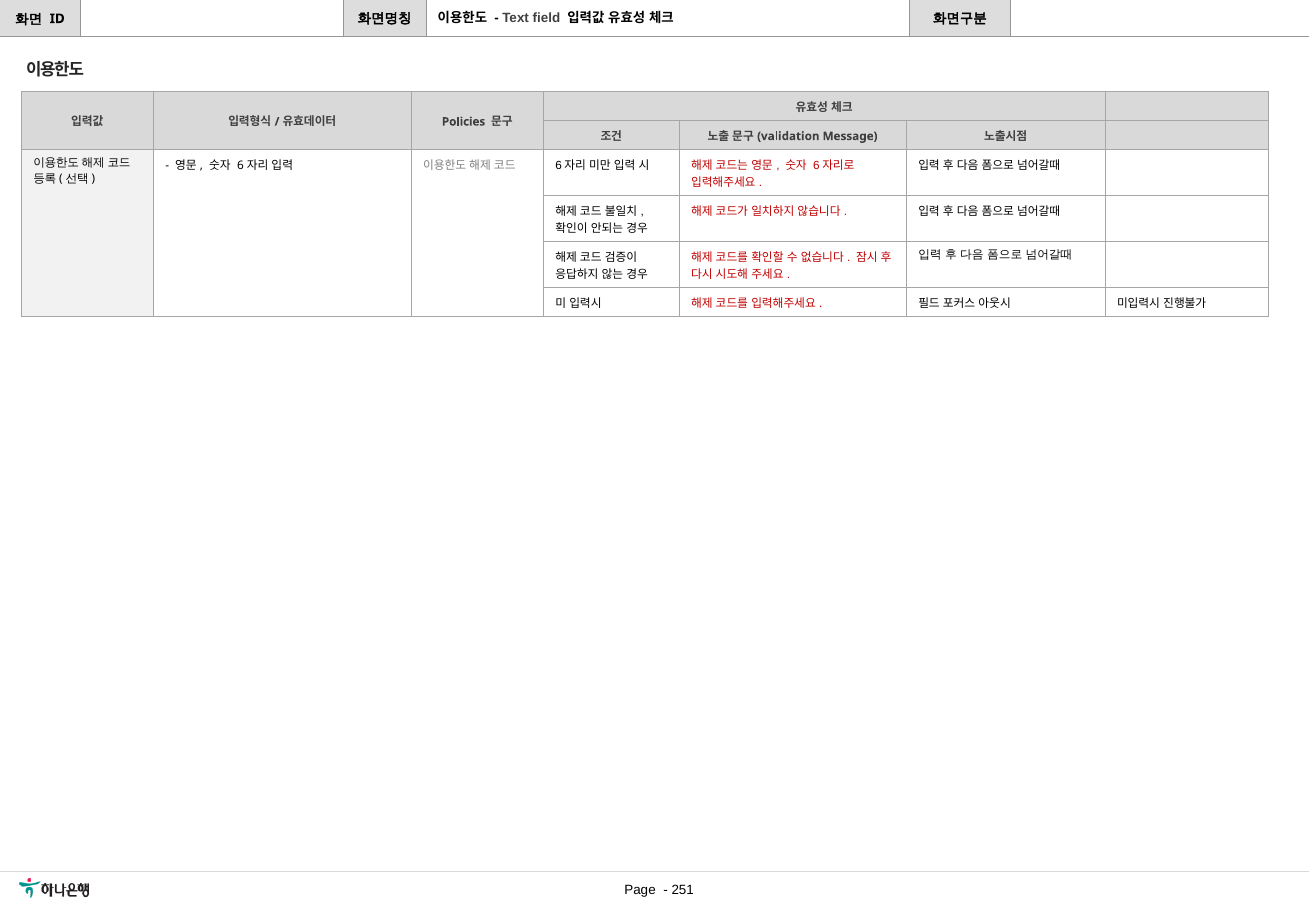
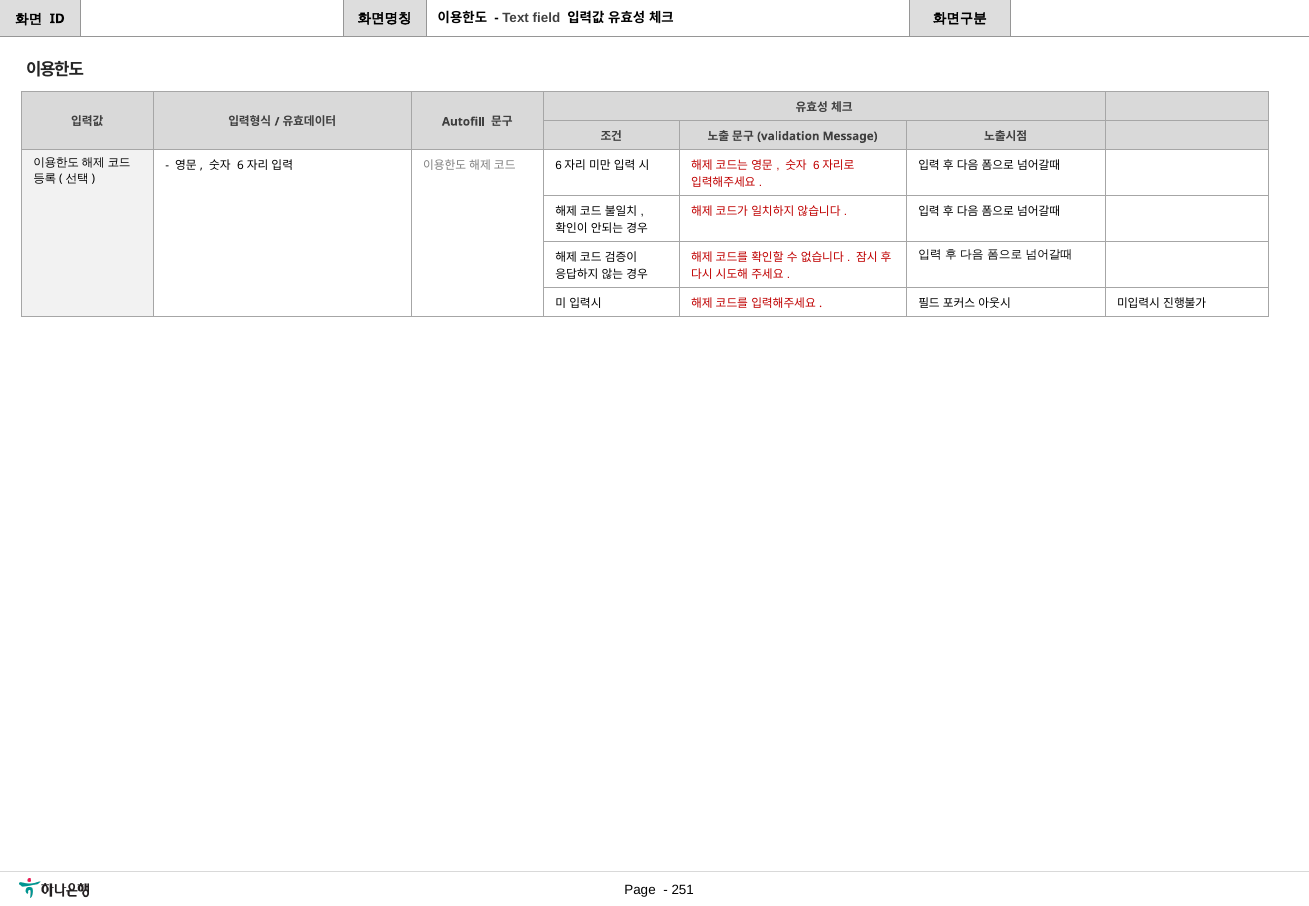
Policies: Policies -> Autofill
